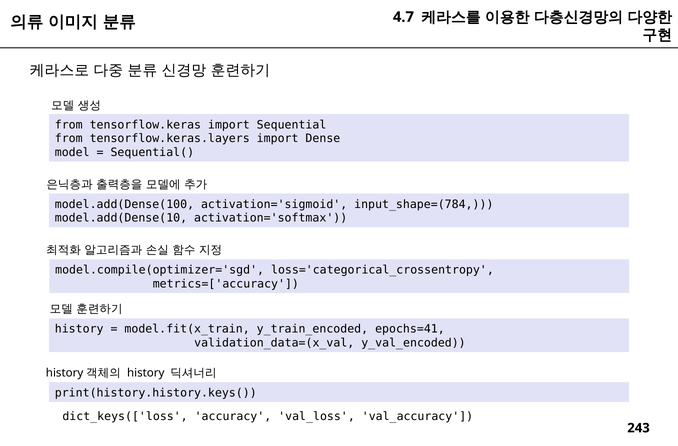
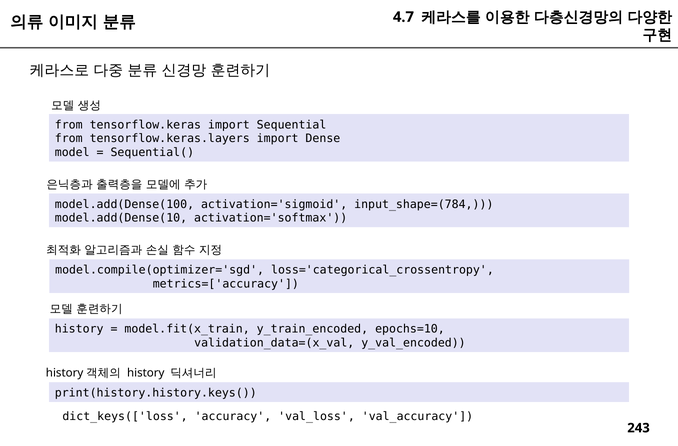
epochs=41: epochs=41 -> epochs=10
